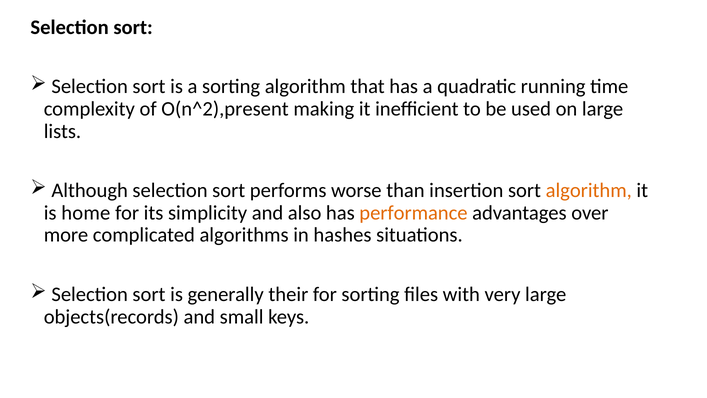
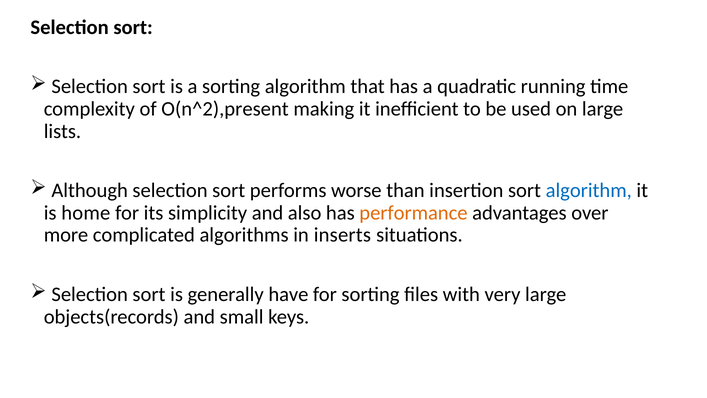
algorithm at (589, 190) colour: orange -> blue
hashes: hashes -> inserts
their: their -> have
